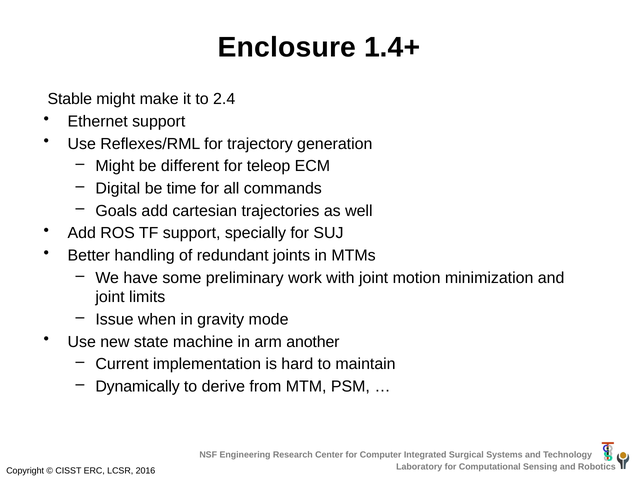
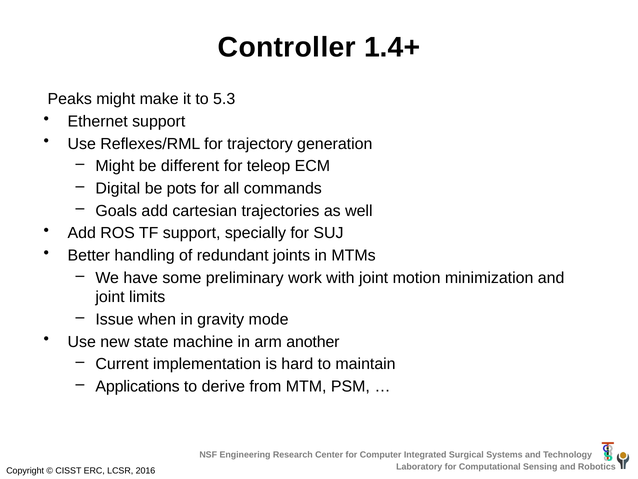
Enclosure: Enclosure -> Controller
Stable: Stable -> Peaks
2.4: 2.4 -> 5.3
time: time -> pots
Dynamically: Dynamically -> Applications
